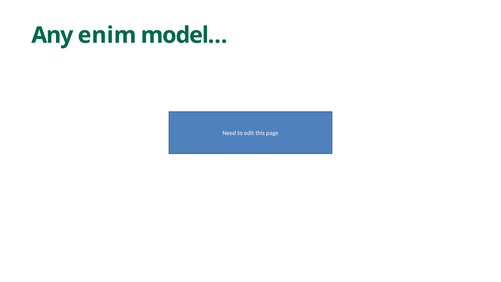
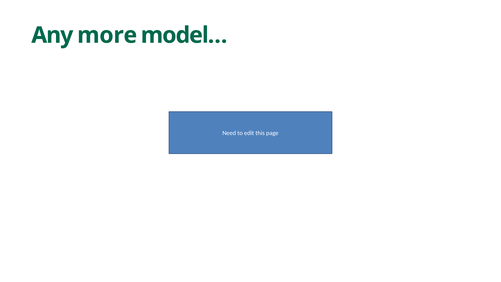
enim: enim -> more
